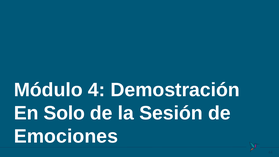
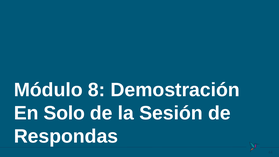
4: 4 -> 8
Emociones: Emociones -> Respondas
